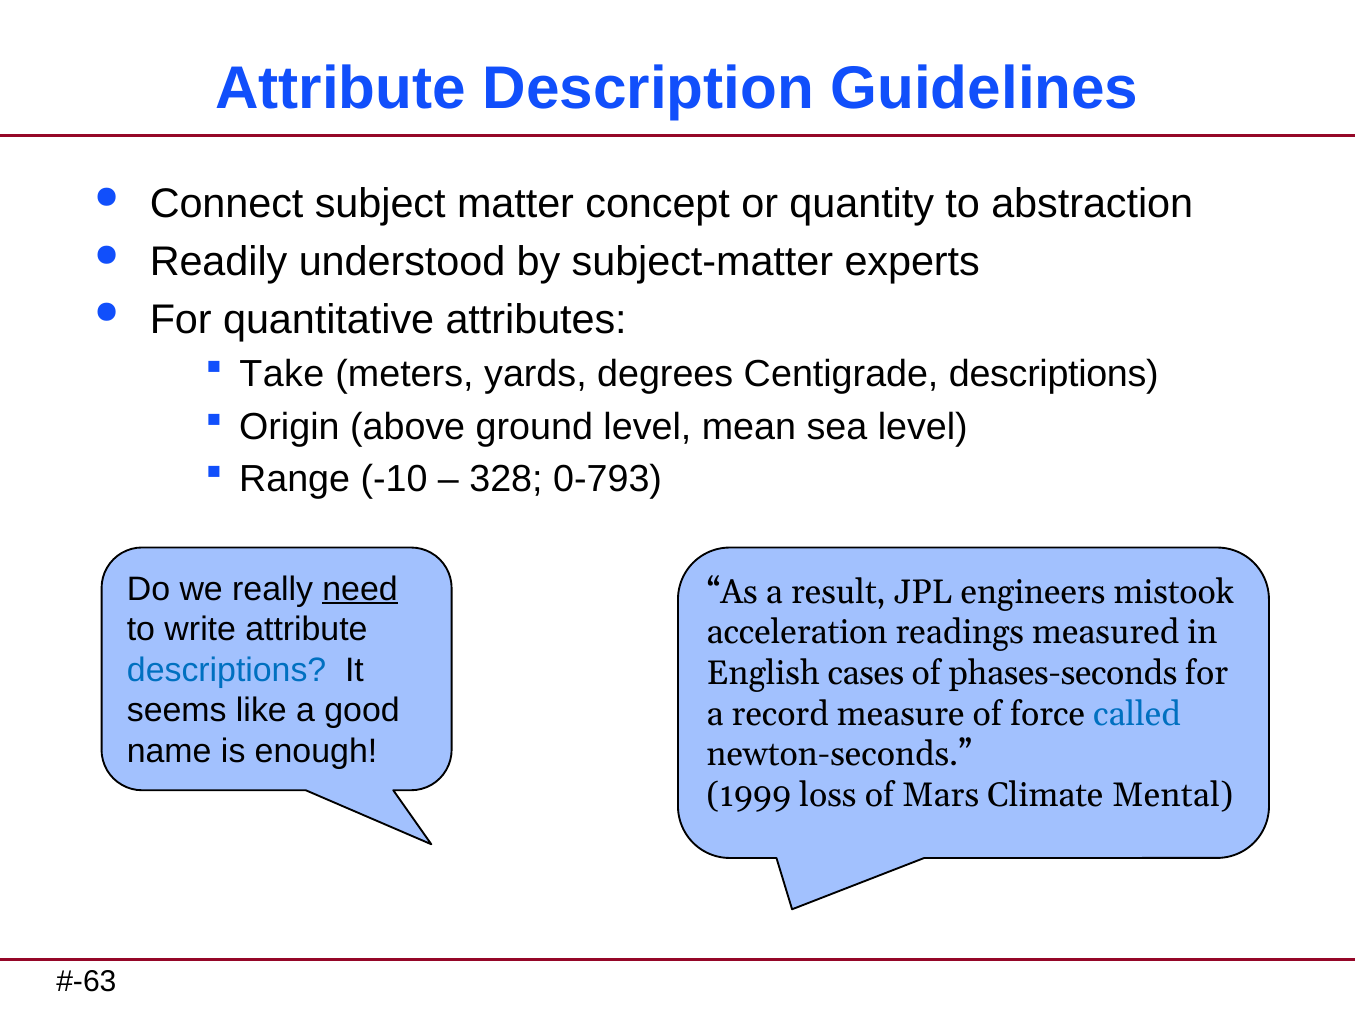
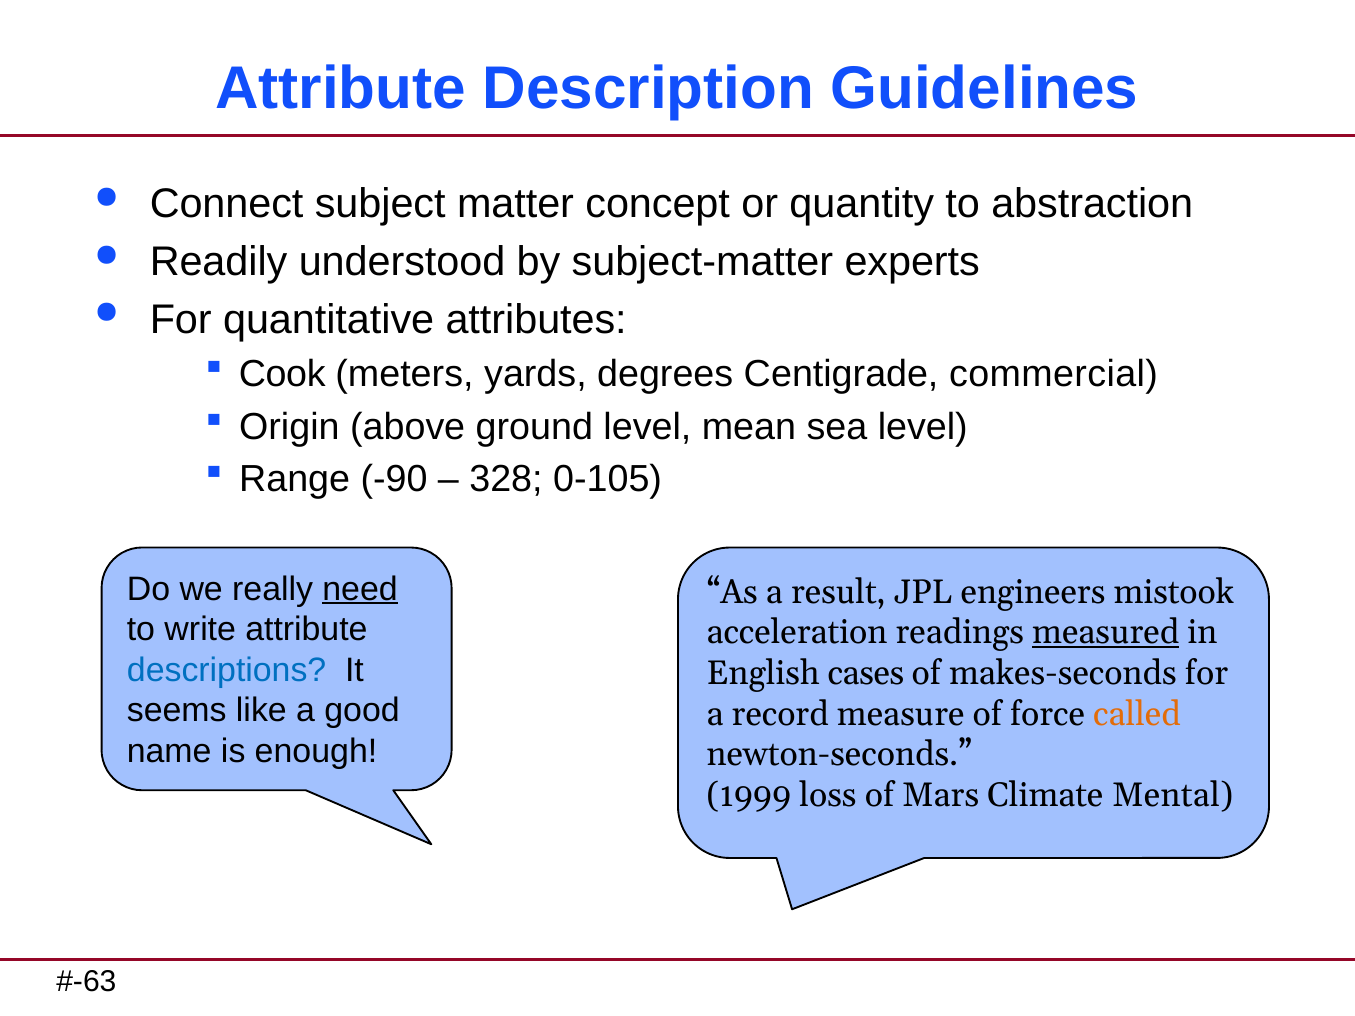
Take: Take -> Cook
Centigrade descriptions: descriptions -> commercial
-10: -10 -> -90
0-793: 0-793 -> 0-105
measured underline: none -> present
phases-seconds: phases-seconds -> makes-seconds
called colour: blue -> orange
